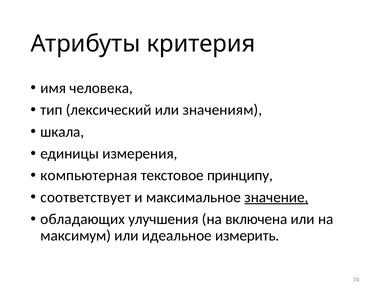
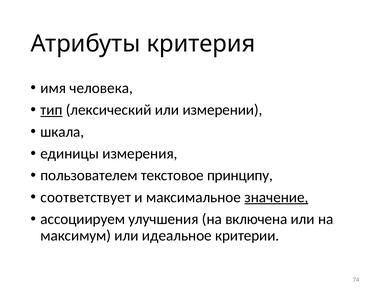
тип underline: none -> present
значениям: значениям -> измерении
компьютерная: компьютерная -> пользователем
обладающих: обладающих -> ассоциируем
измерить: измерить -> критерии
